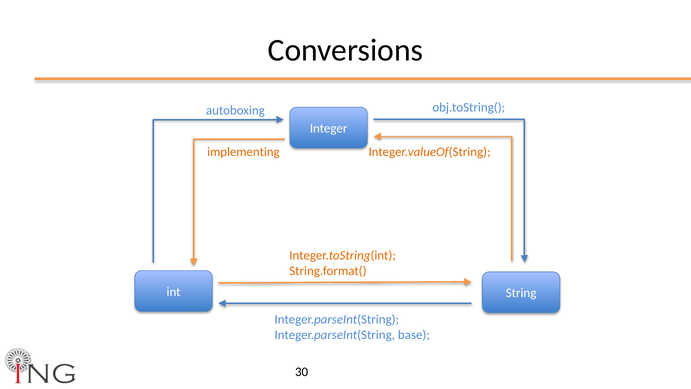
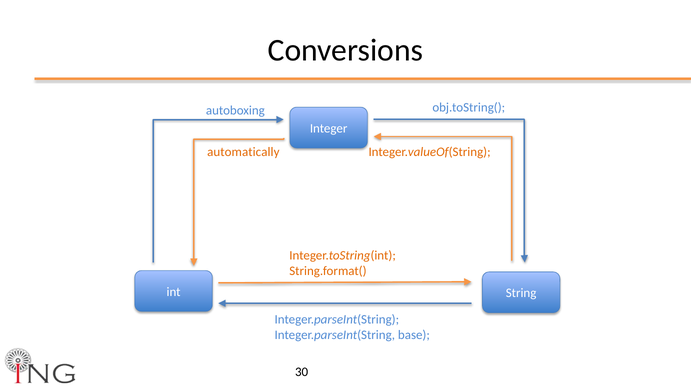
implementing: implementing -> automatically
